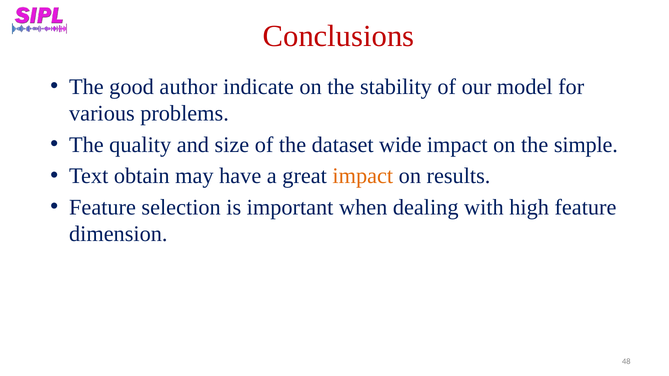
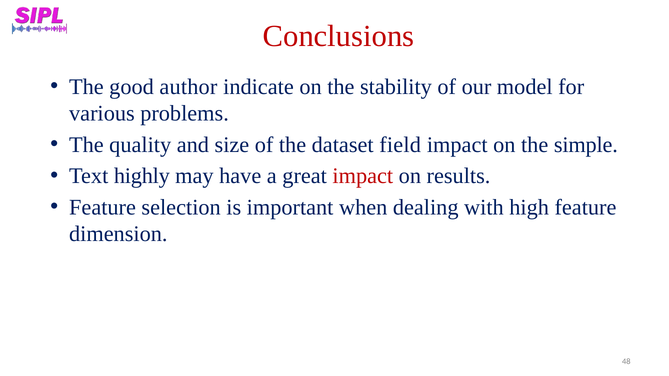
wide: wide -> field
obtain: obtain -> highly
impact at (363, 176) colour: orange -> red
